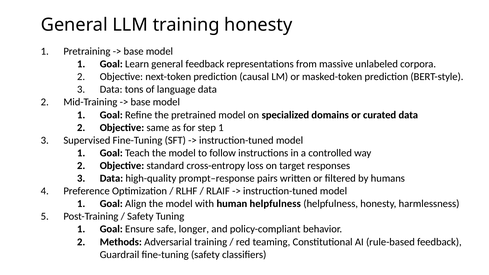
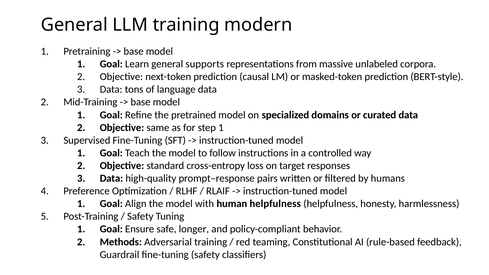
training honesty: honesty -> modern
general feedback: feedback -> supports
